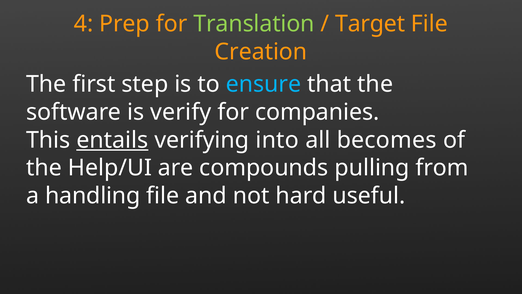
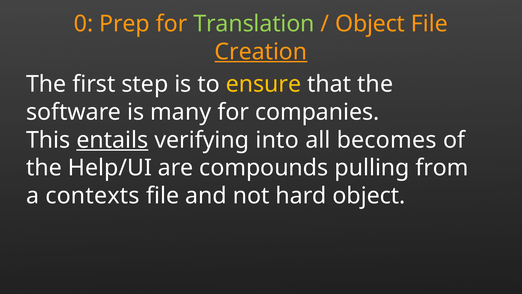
4: 4 -> 0
Target at (370, 24): Target -> Object
Creation underline: none -> present
ensure colour: light blue -> yellow
verify: verify -> many
handling: handling -> contexts
hard useful: useful -> object
